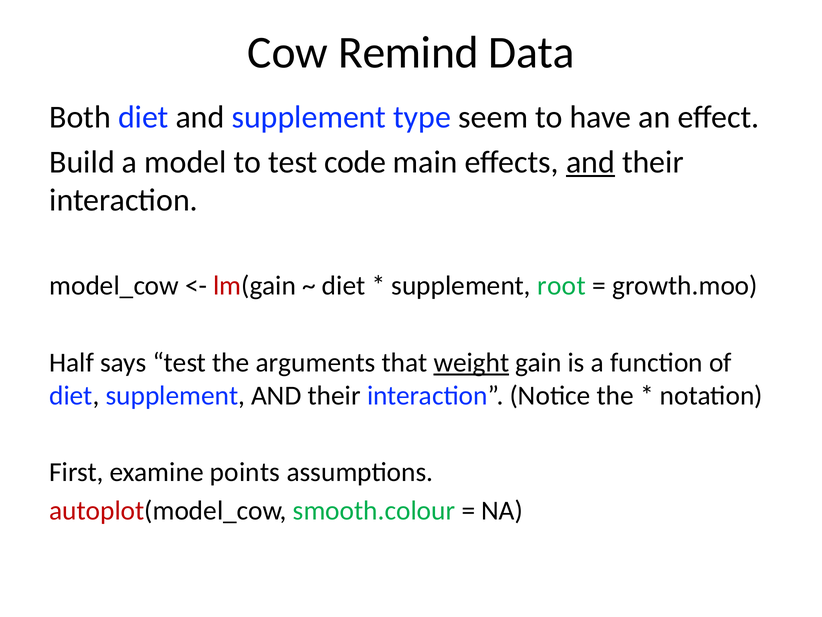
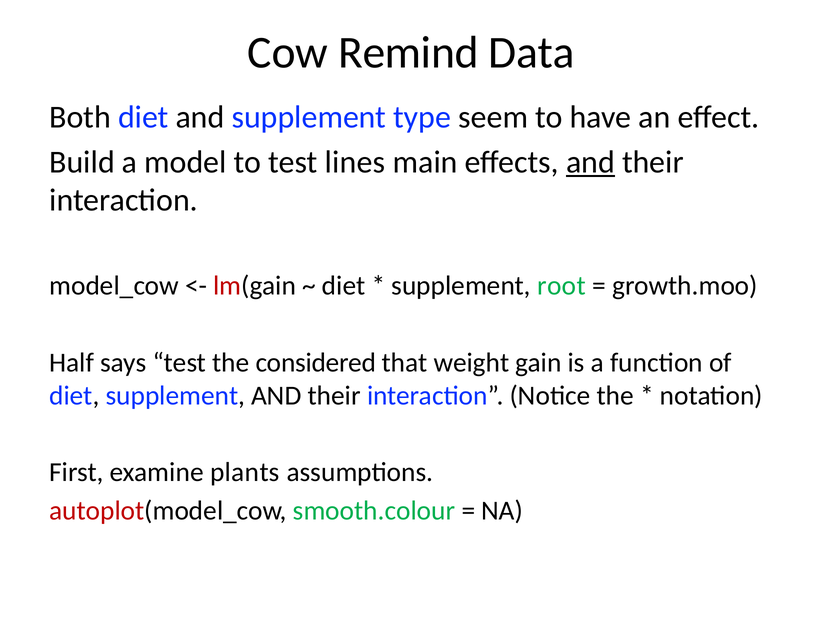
code: code -> lines
arguments: arguments -> considered
weight underline: present -> none
points: points -> plants
